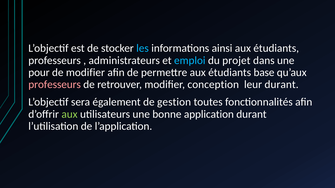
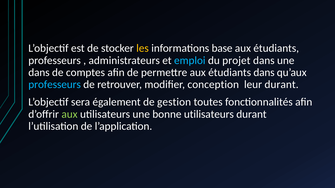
les colour: light blue -> yellow
ainsi: ainsi -> base
pour at (39, 73): pour -> dans
de modifier: modifier -> comptes
étudiants base: base -> dans
professeurs at (55, 85) colour: pink -> light blue
bonne application: application -> utilisateurs
